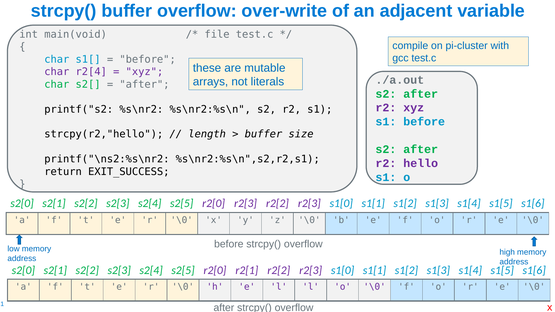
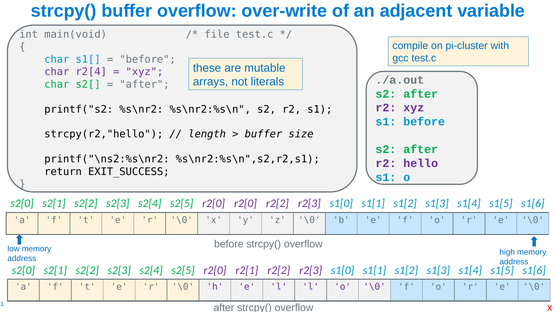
r2[0 r2[3: r2[3 -> r2[0
